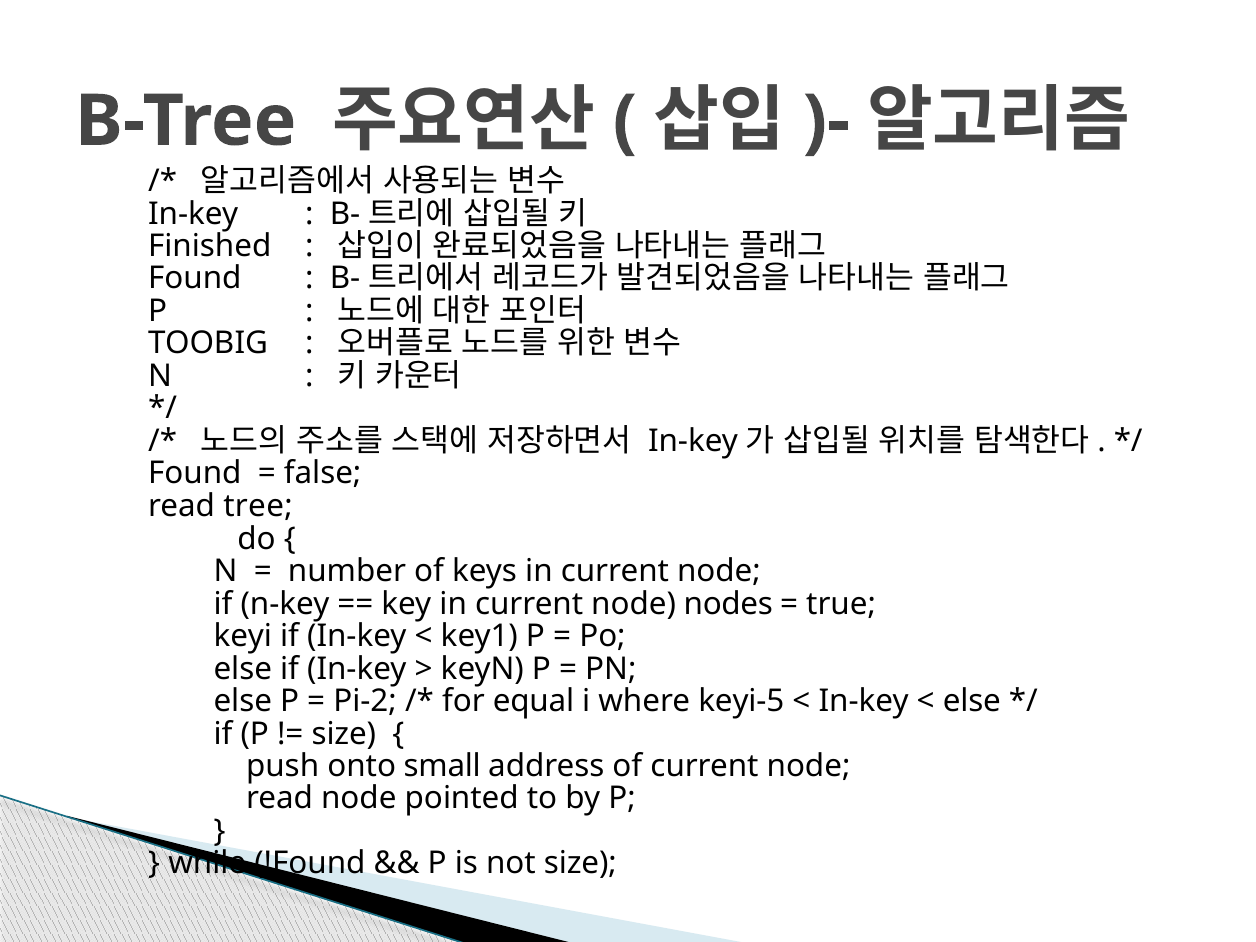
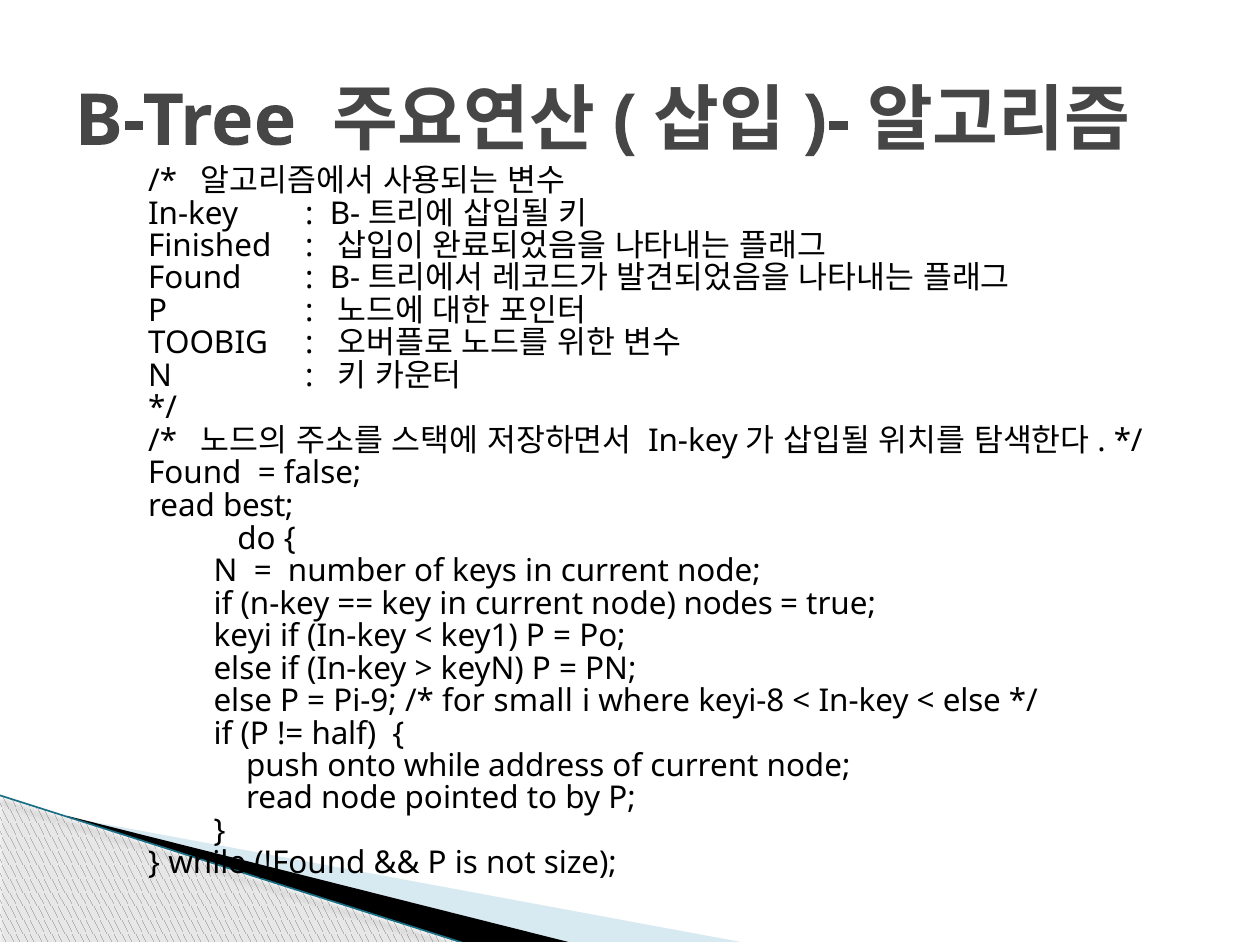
tree: tree -> best
Pi-2: Pi-2 -> Pi-9
equal: equal -> small
keyi-5: keyi-5 -> keyi-8
size at (344, 734): size -> half
onto small: small -> while
